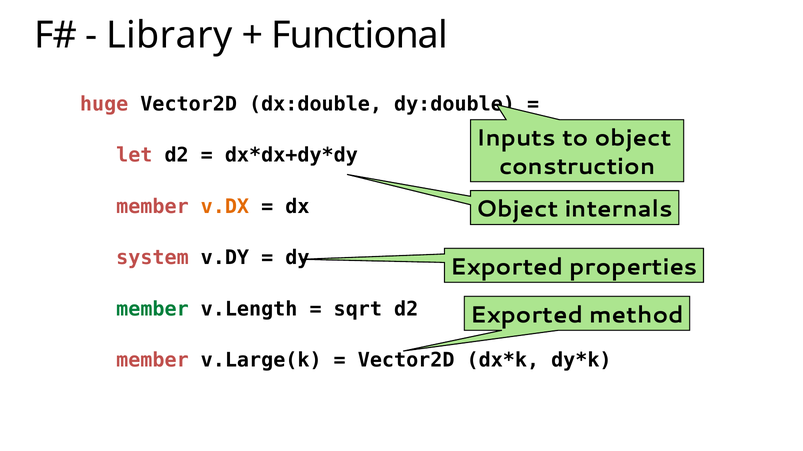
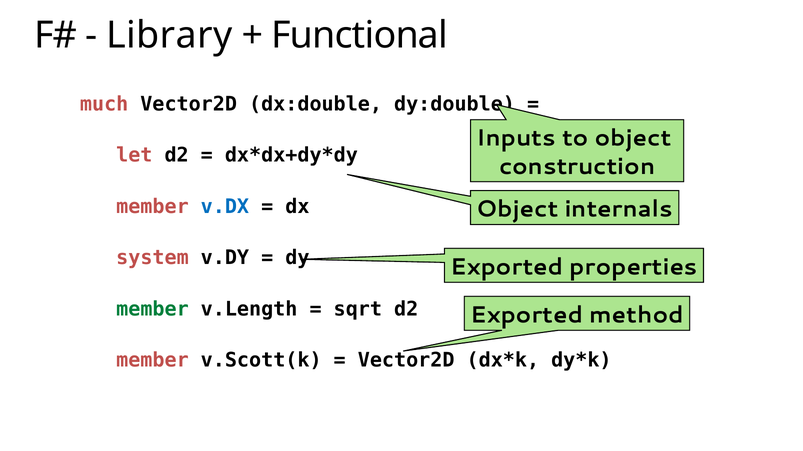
huge: huge -> much
v.DX colour: orange -> blue
v.Large(k: v.Large(k -> v.Scott(k
